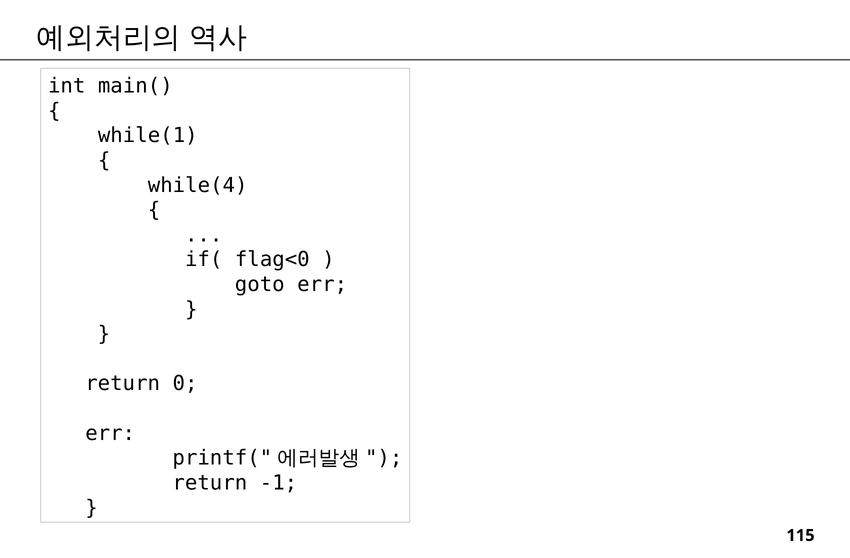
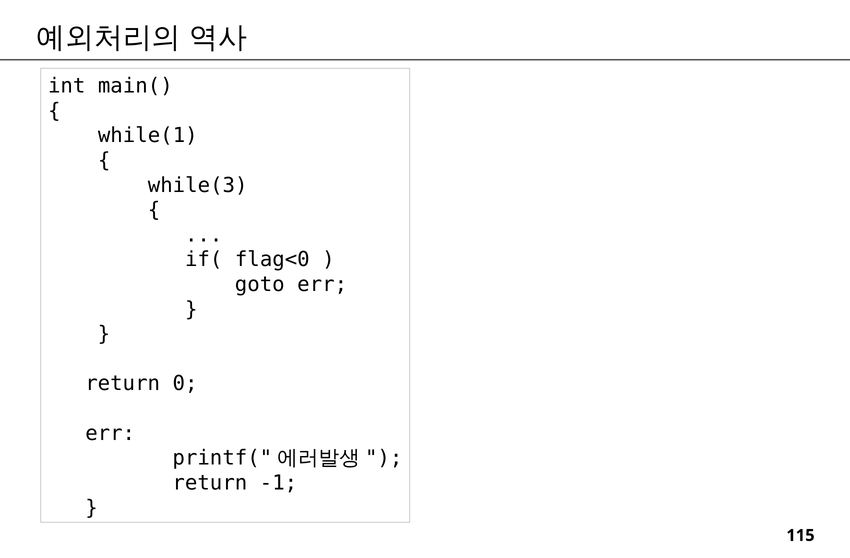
while(4: while(4 -> while(3
